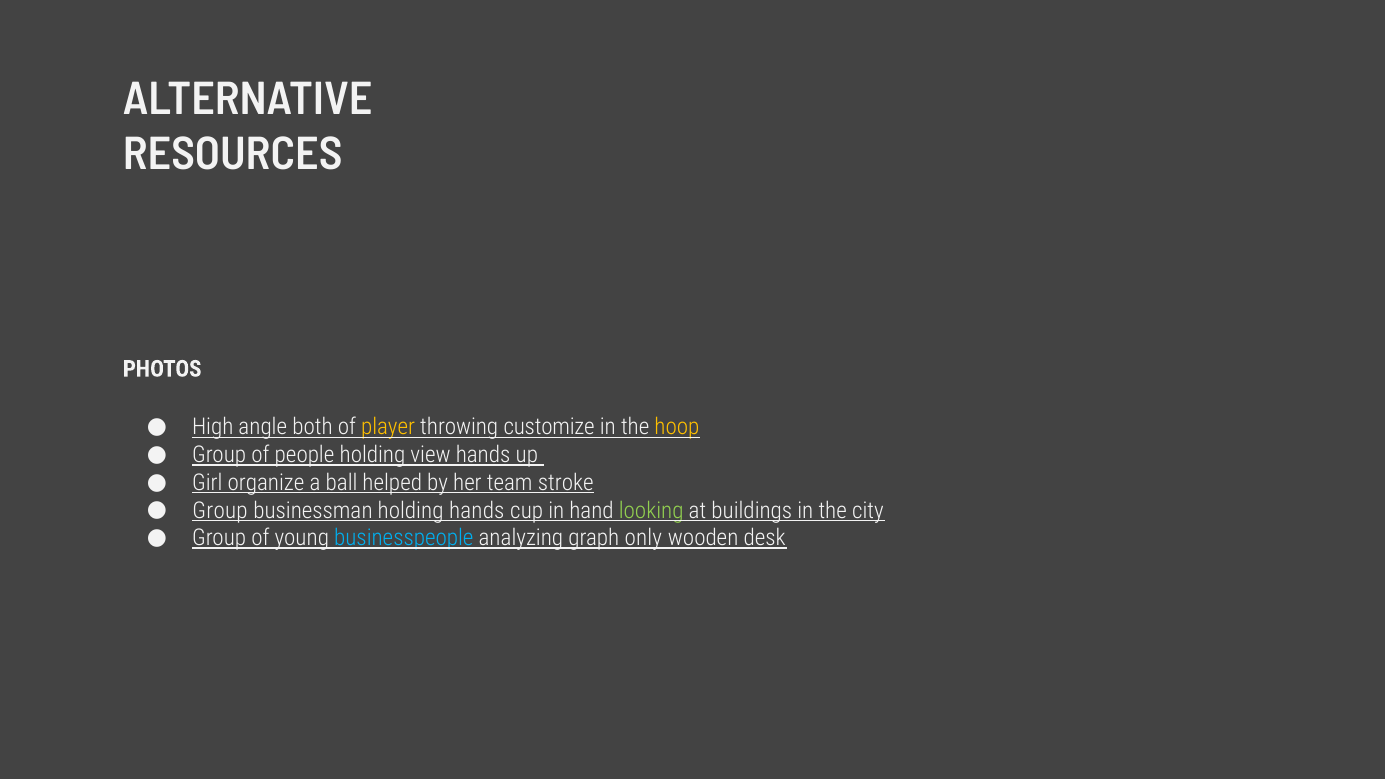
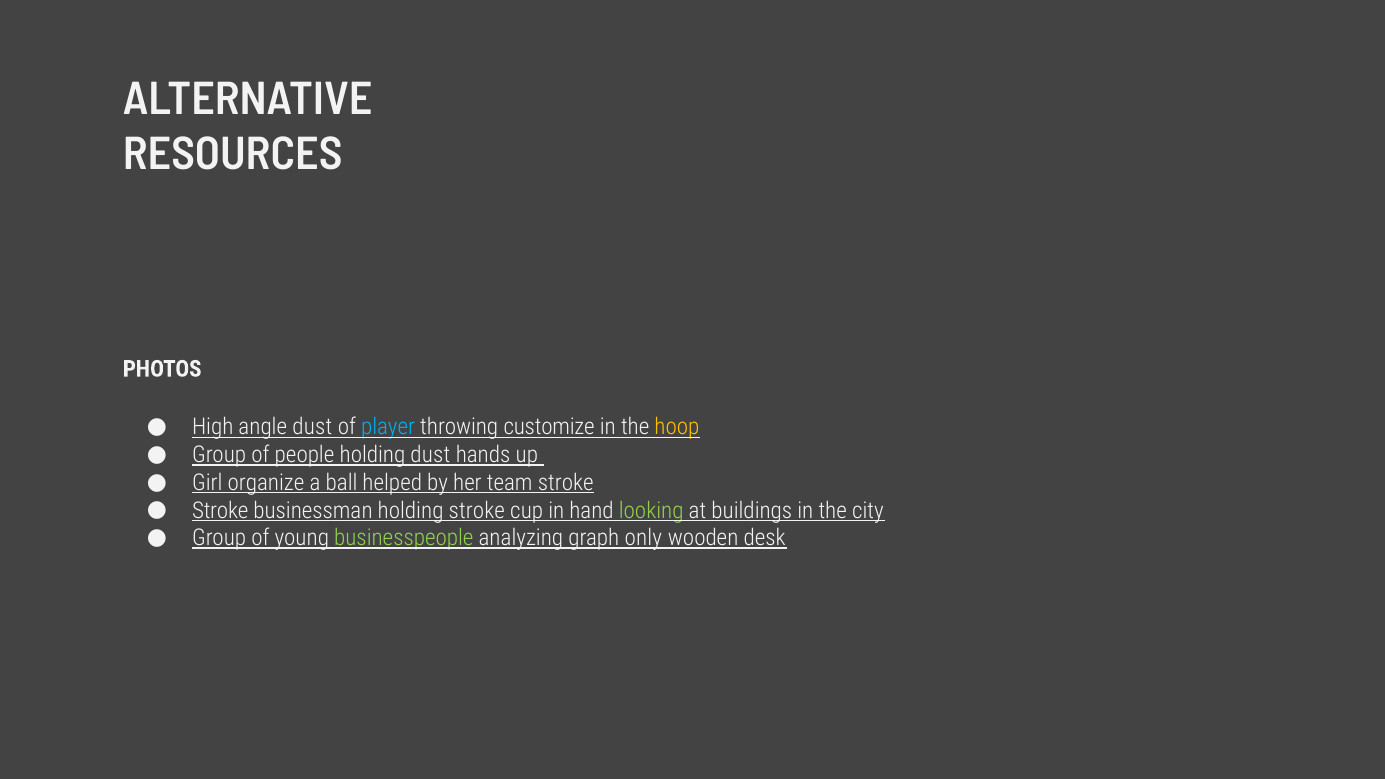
angle both: both -> dust
player colour: yellow -> light blue
holding view: view -> dust
Group at (220, 511): Group -> Stroke
holding hands: hands -> stroke
businesspeople colour: light blue -> light green
